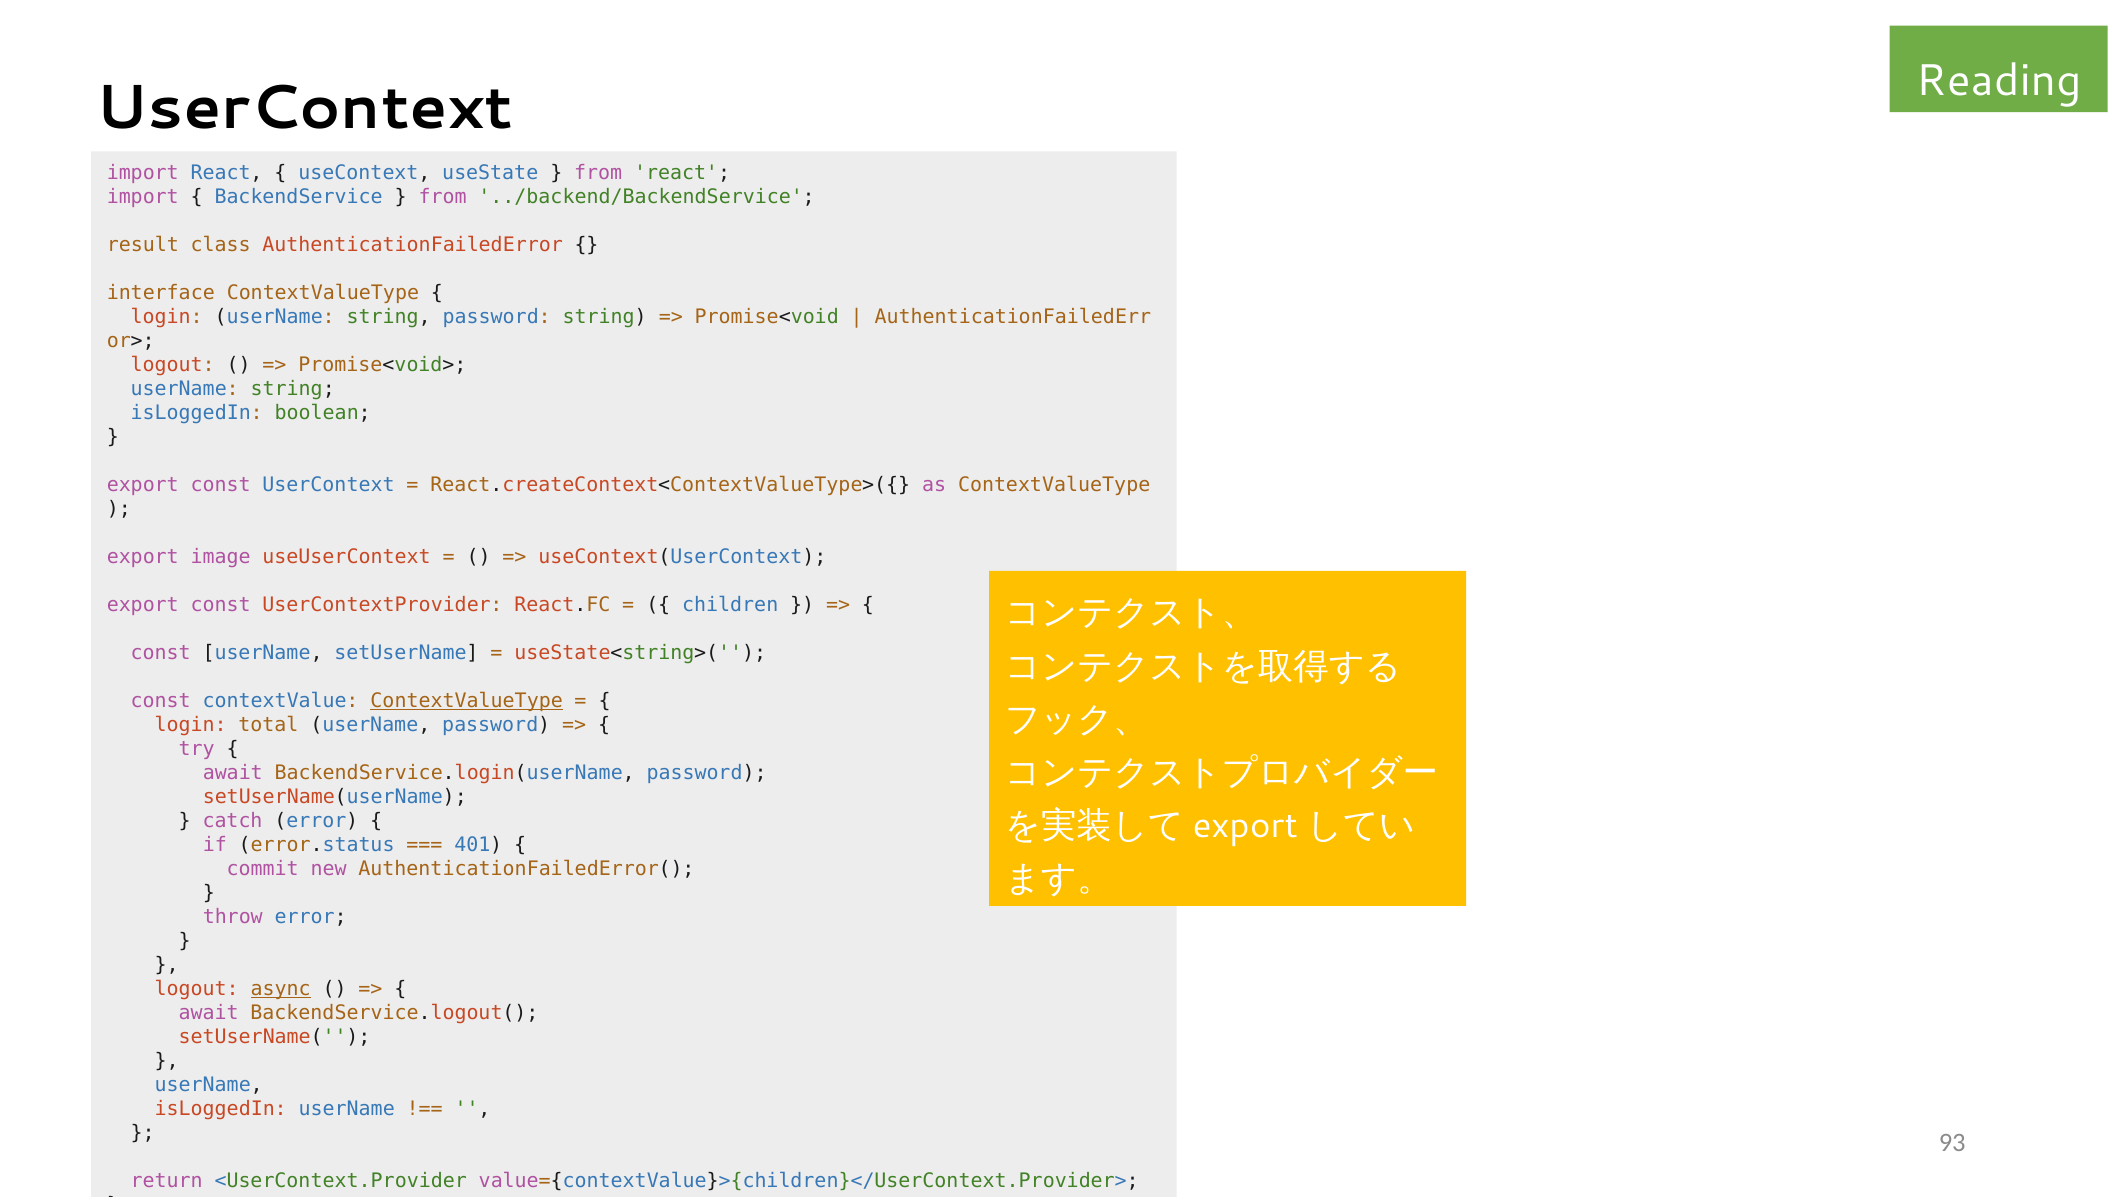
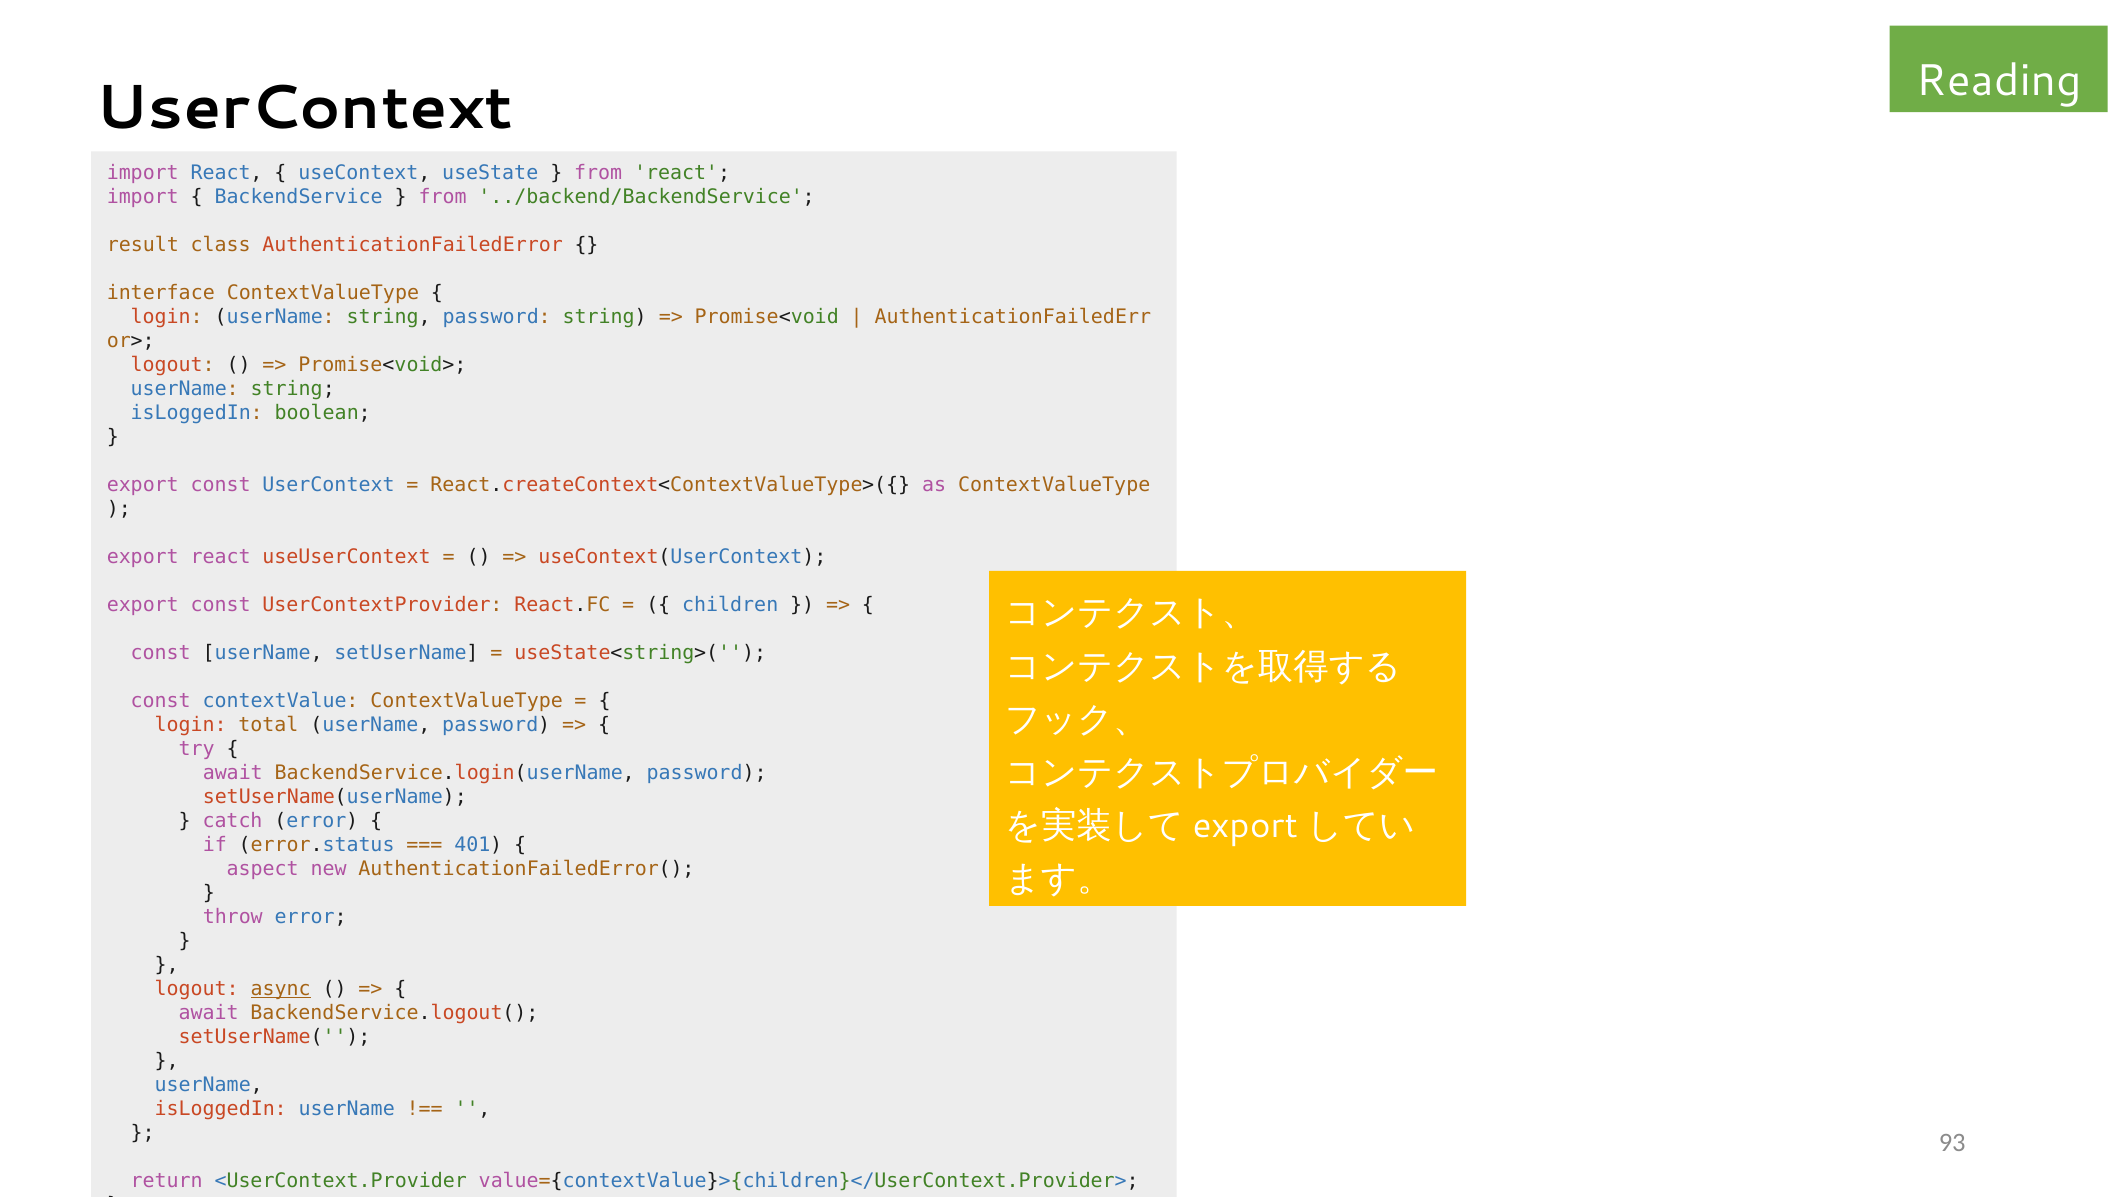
export image: image -> react
ContextValueType at (467, 701) underline: present -> none
commit: commit -> aspect
